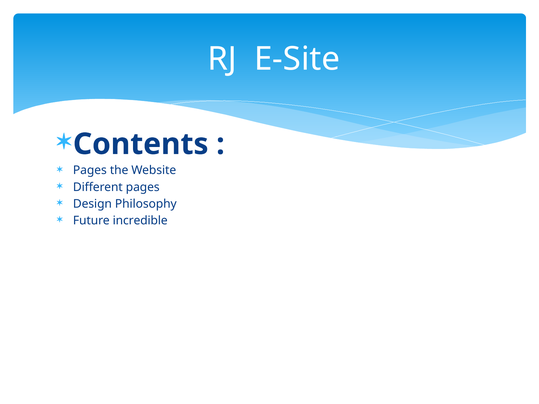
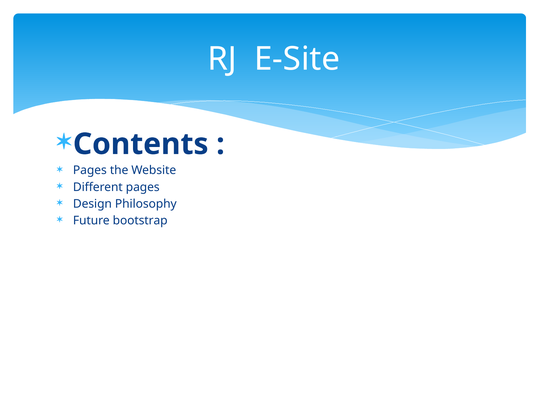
incredible: incredible -> bootstrap
